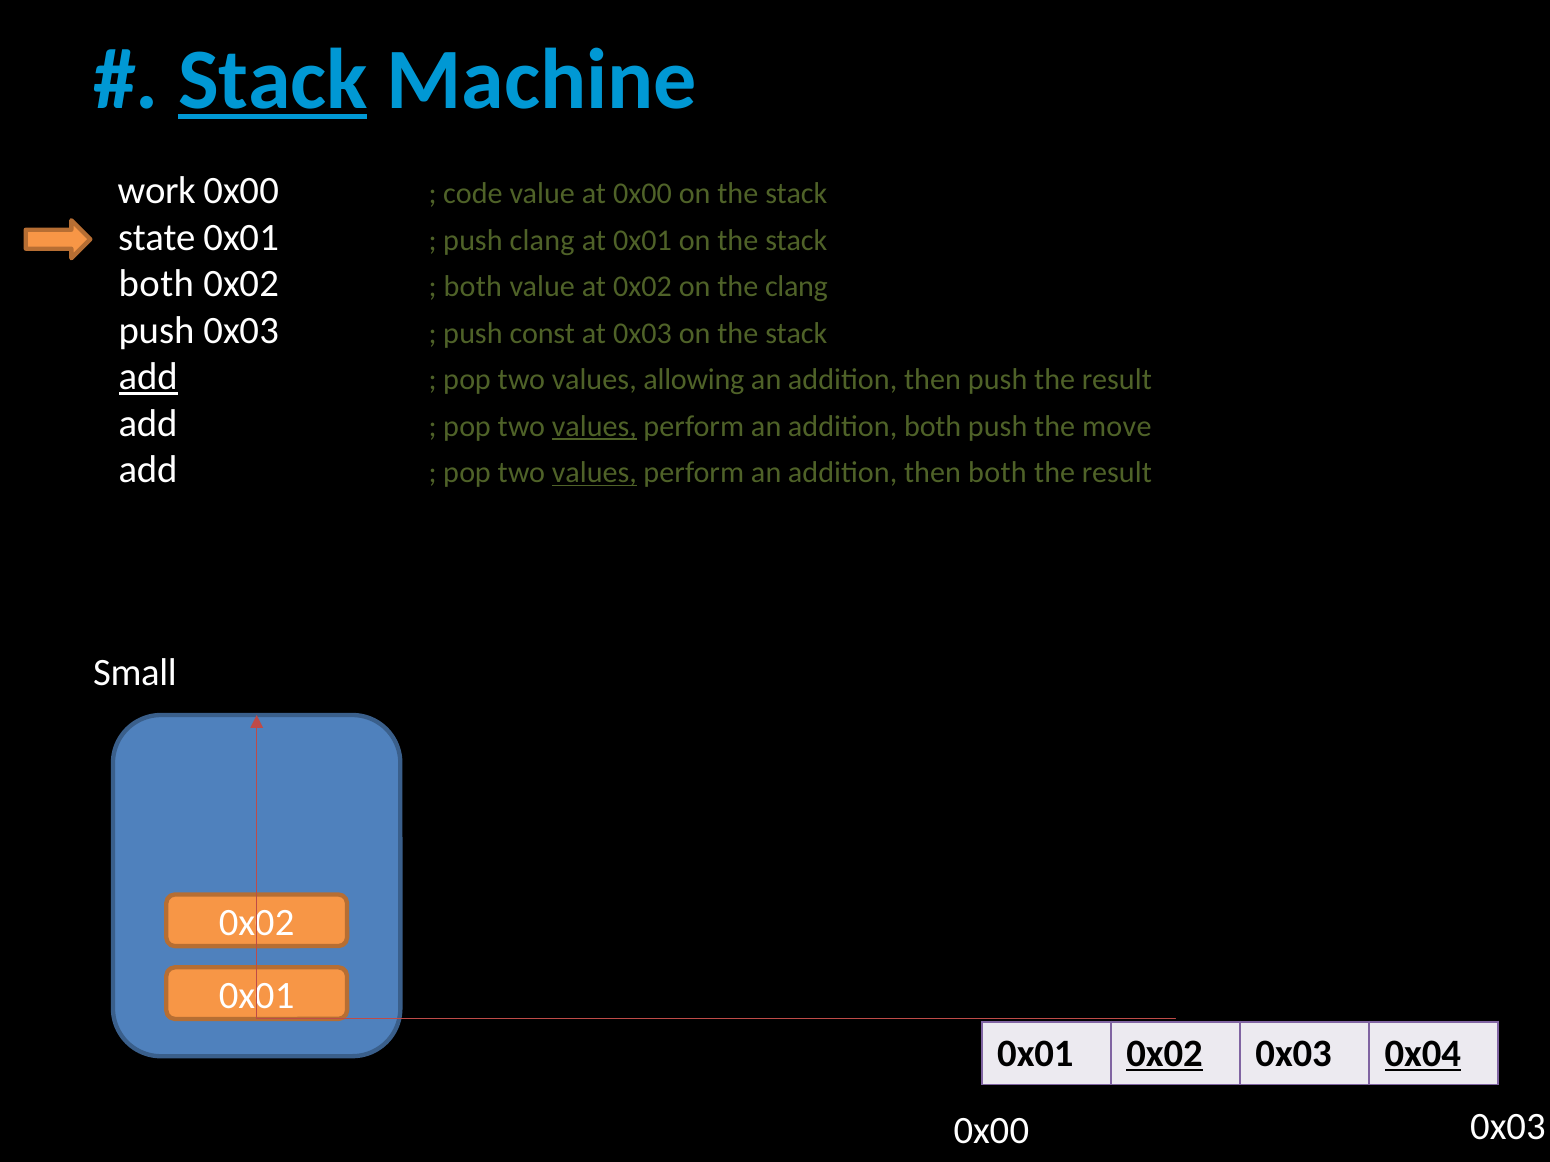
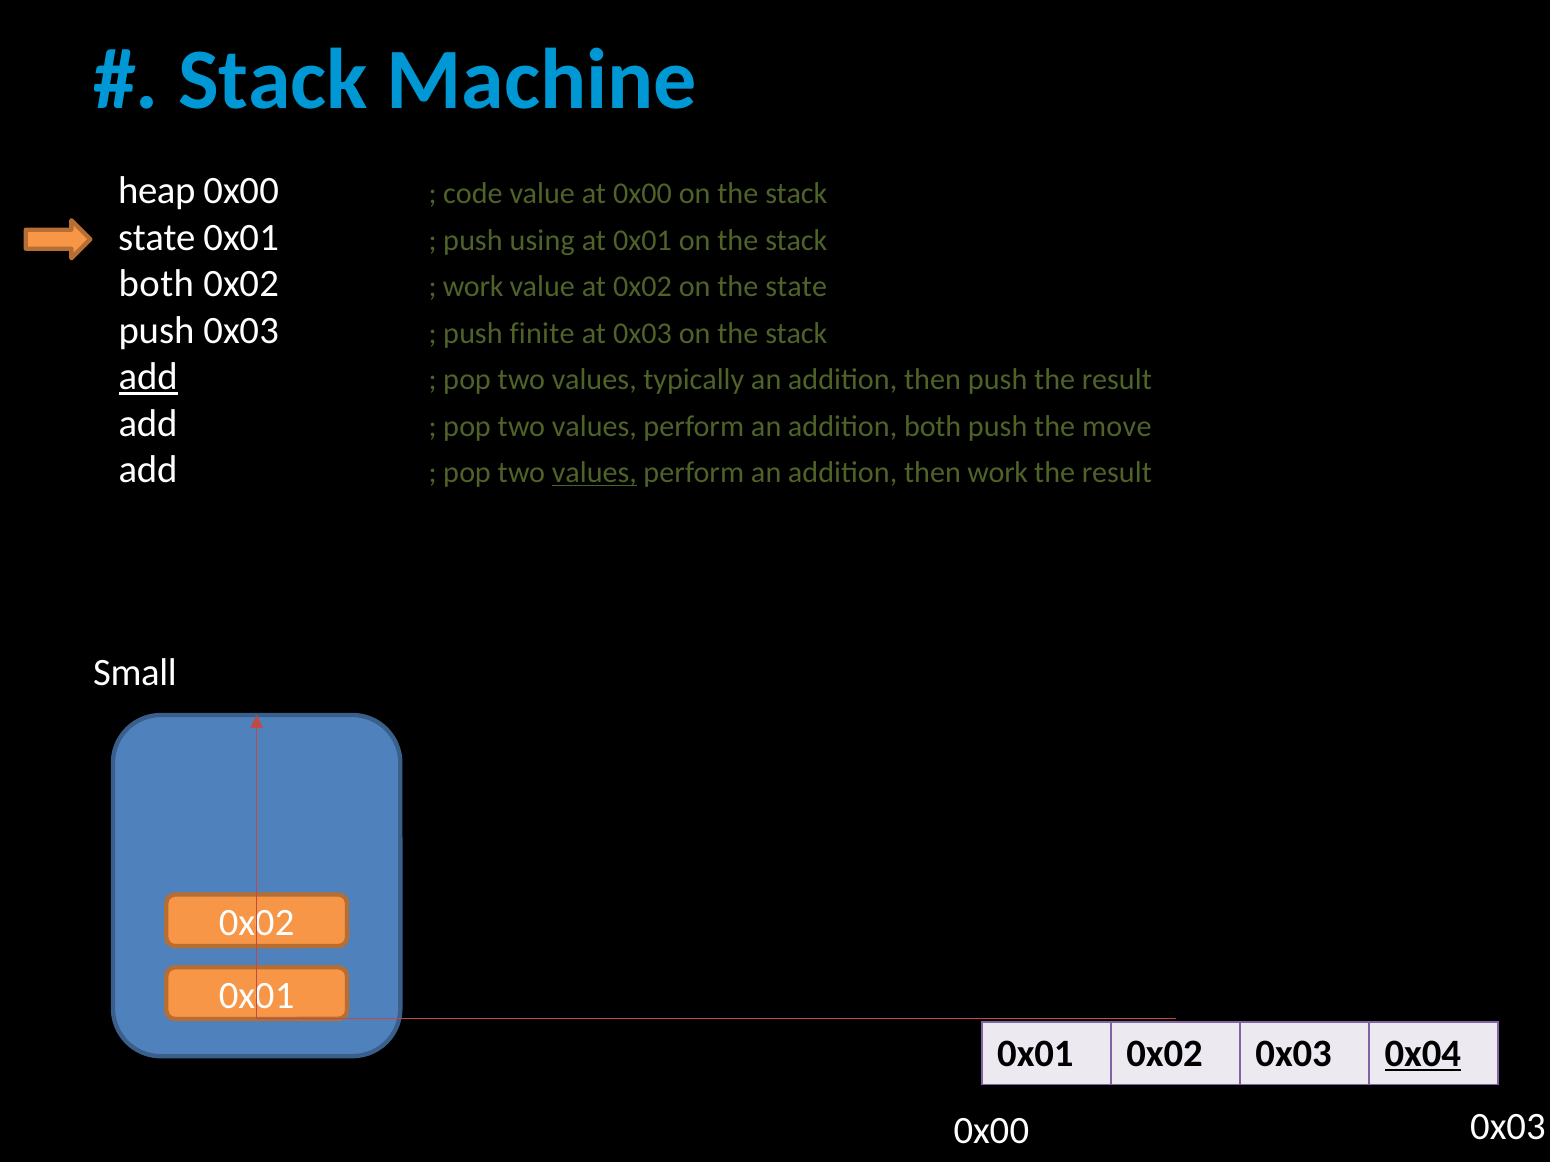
Stack at (273, 80) underline: present -> none
work: work -> heap
push clang: clang -> using
both at (473, 287): both -> work
the clang: clang -> state
const: const -> finite
allowing: allowing -> typically
values at (594, 426) underline: present -> none
then both: both -> work
0x02 at (1165, 1054) underline: present -> none
